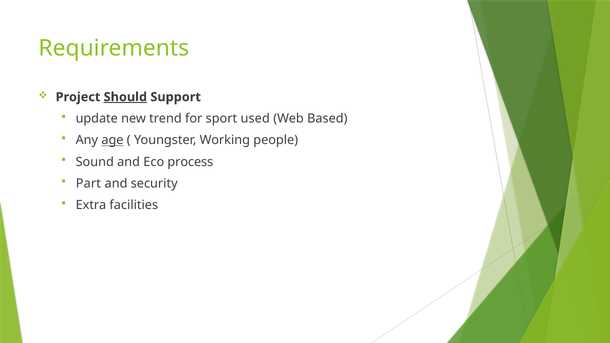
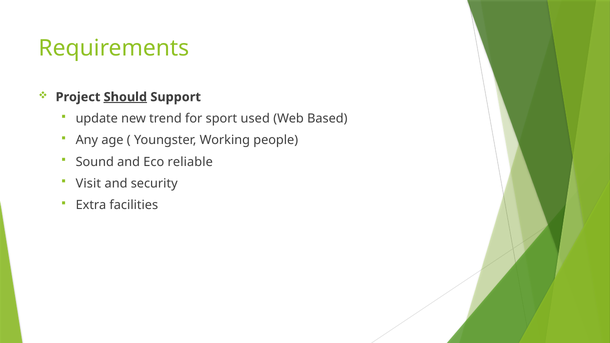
age underline: present -> none
process: process -> reliable
Part: Part -> Visit
